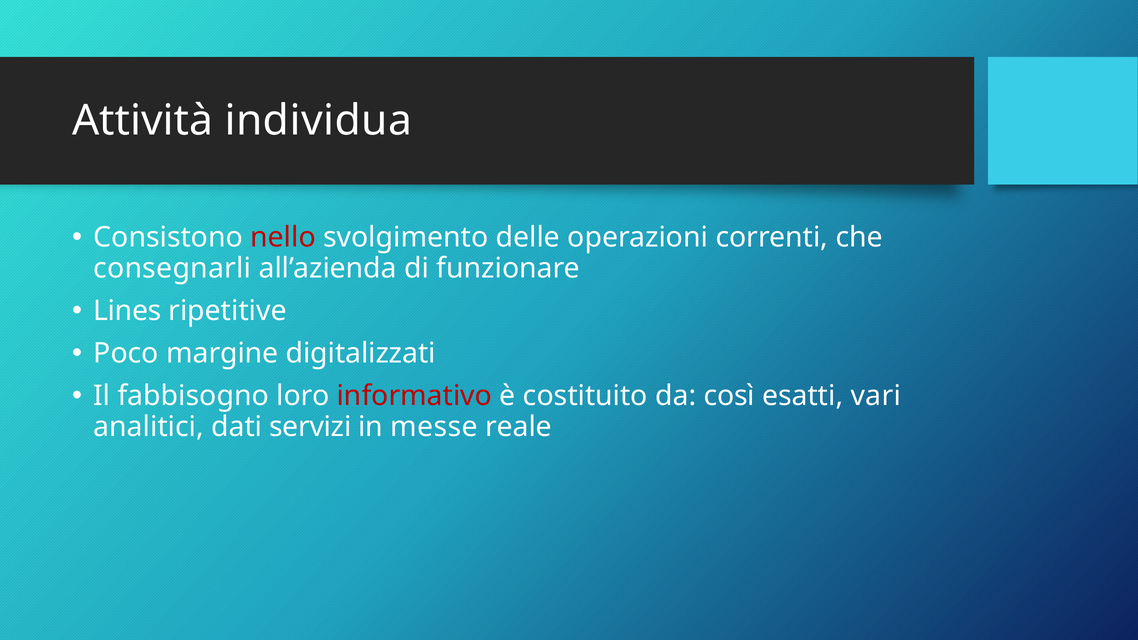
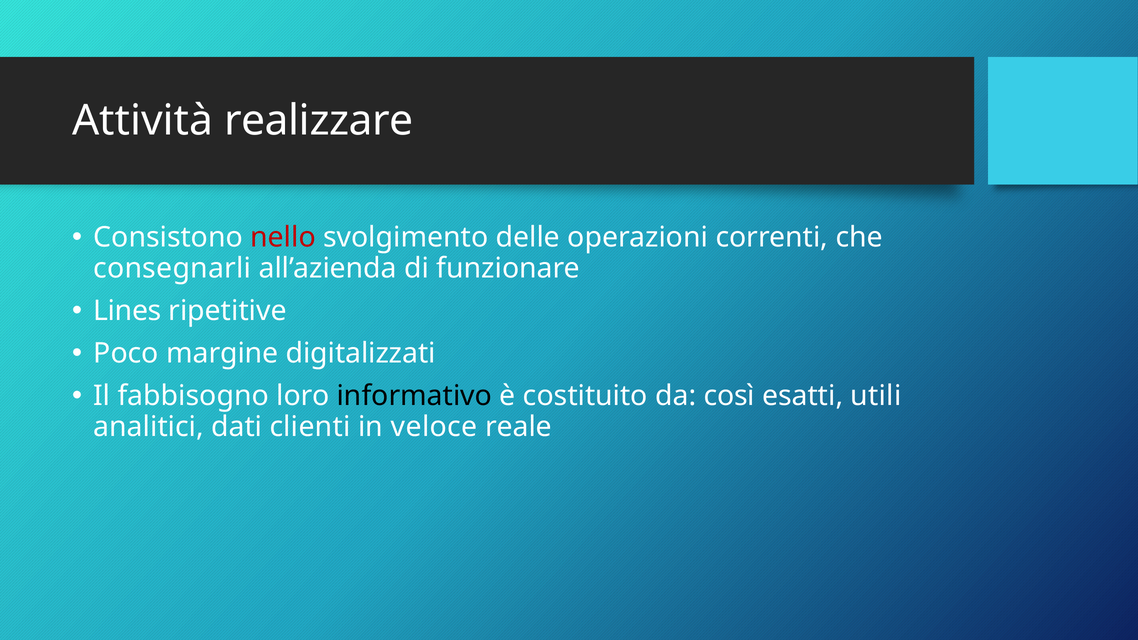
individua: individua -> realizzare
informativo colour: red -> black
vari: vari -> utili
servizi: servizi -> clienti
messe: messe -> veloce
